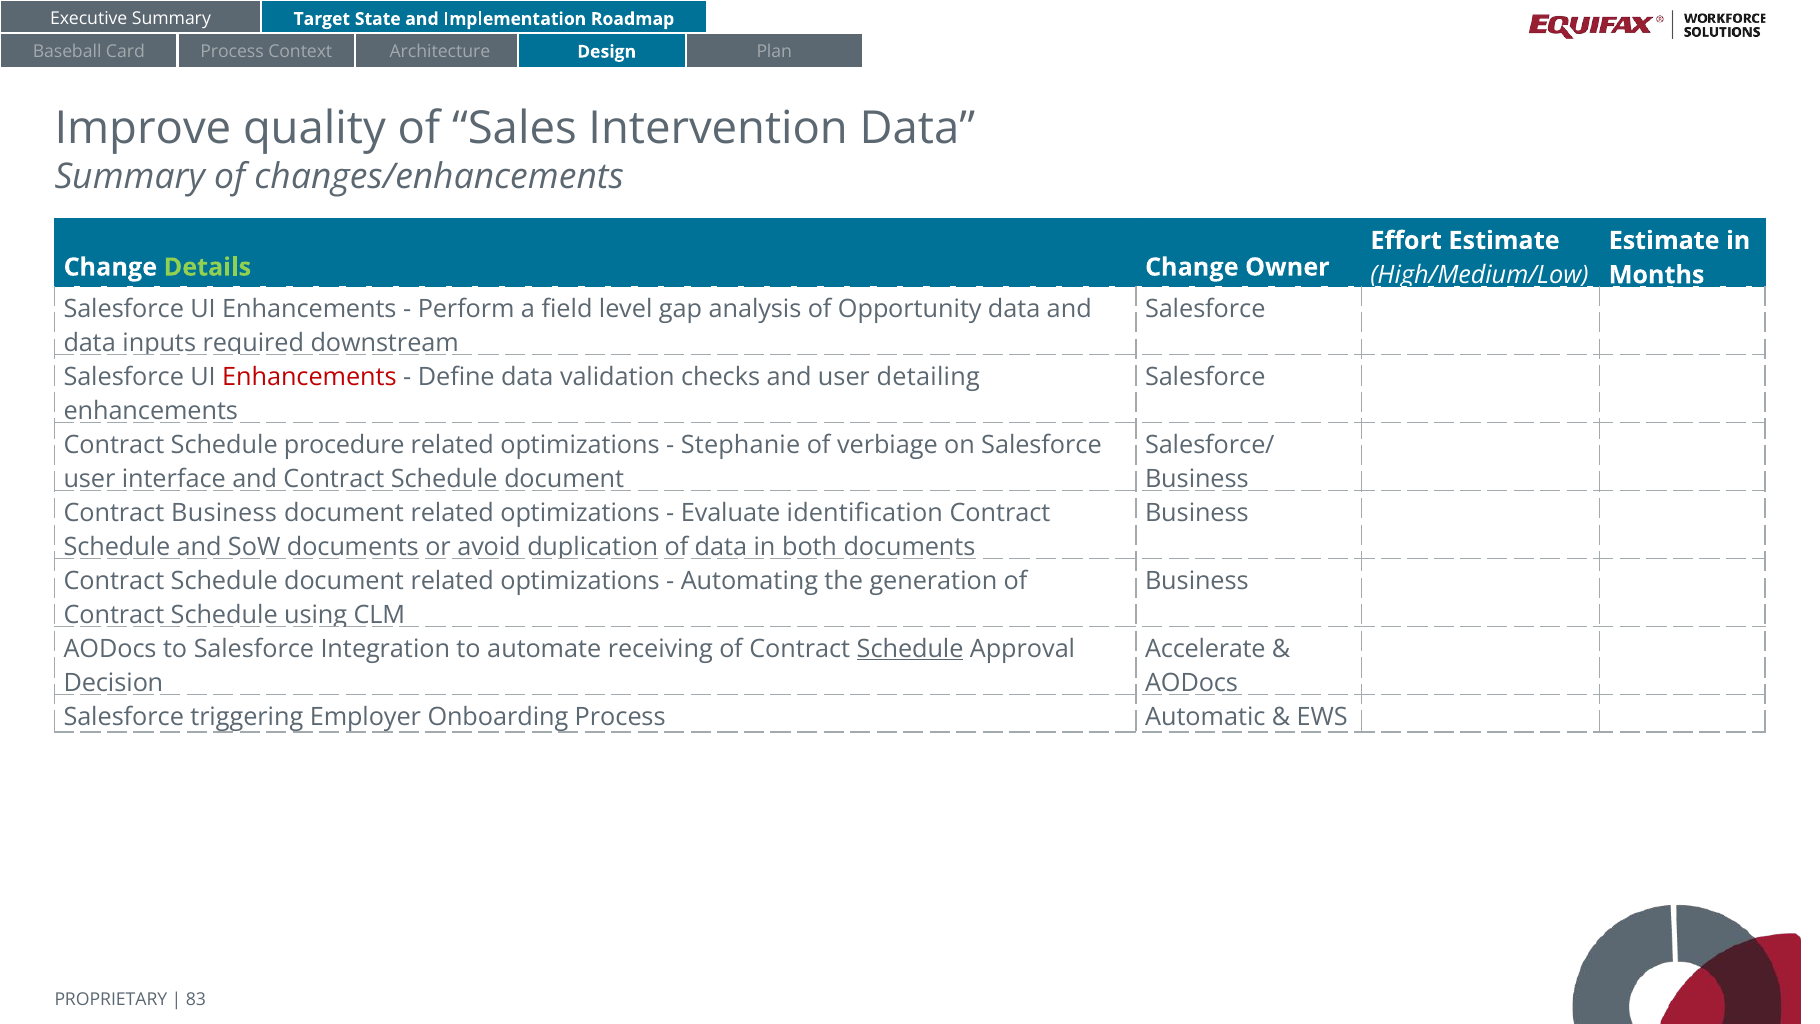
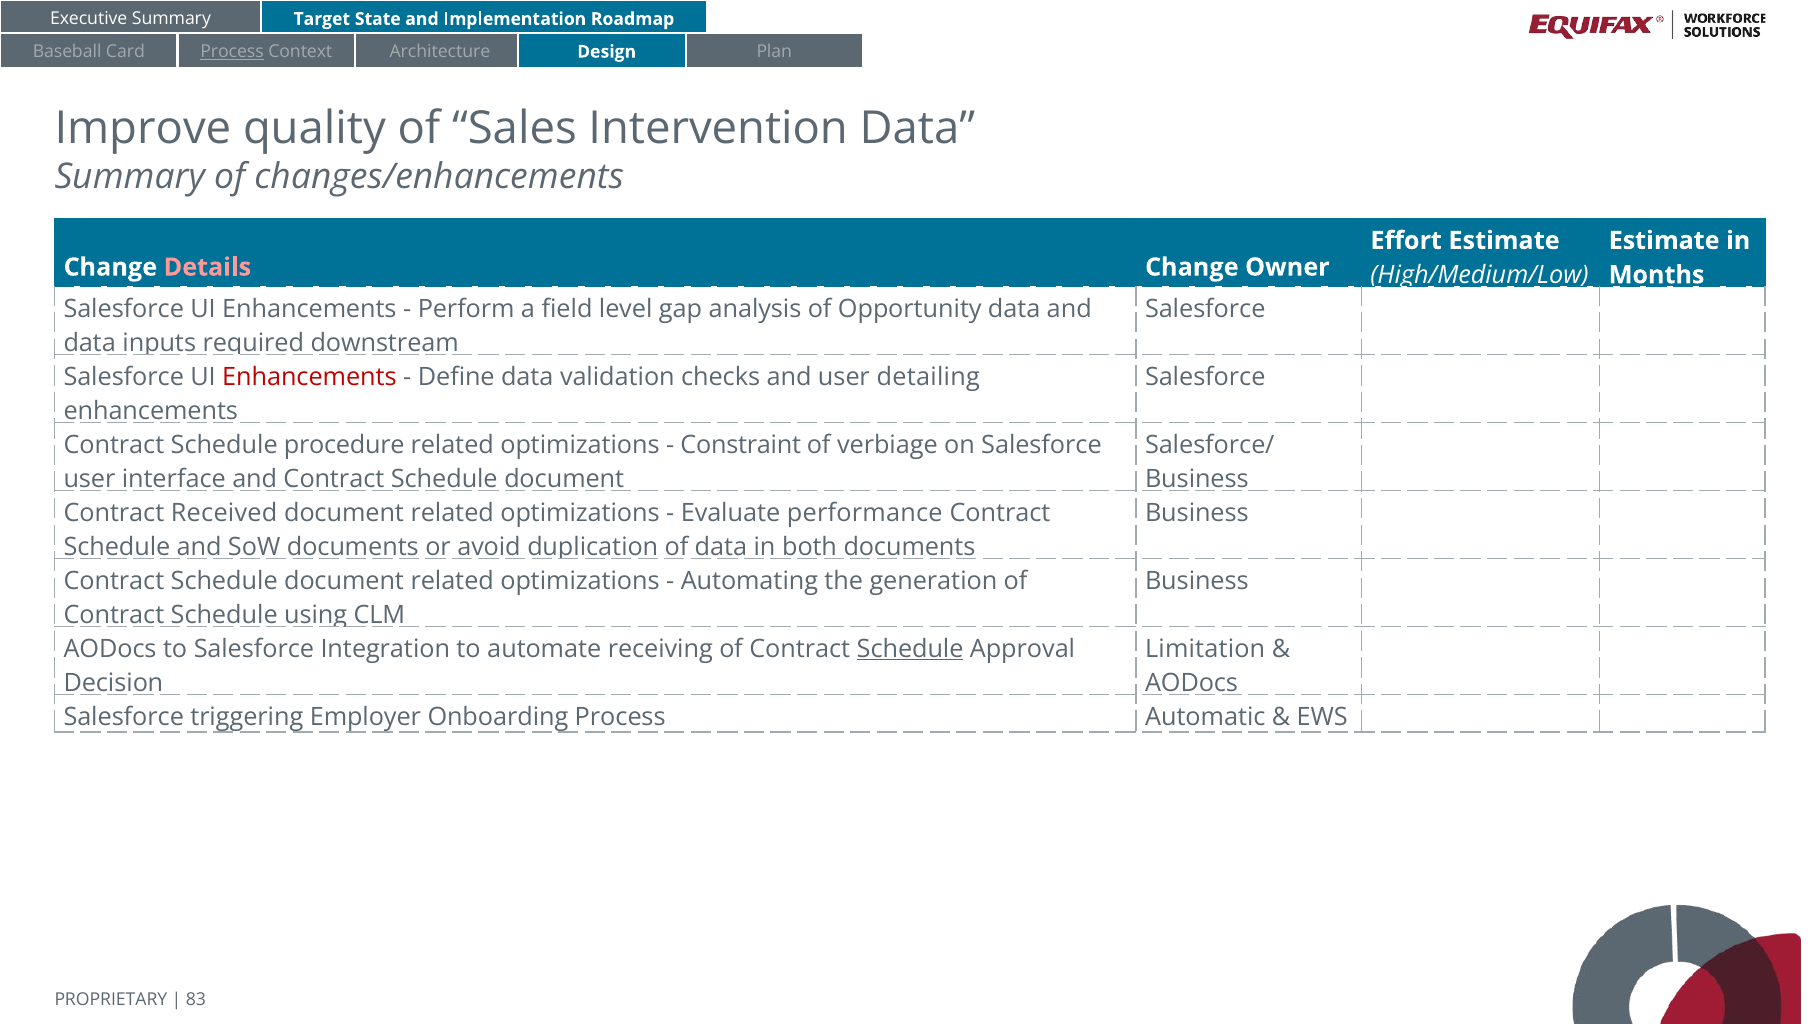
Process at (232, 52) underline: none -> present
Details colour: light green -> pink
Stephanie: Stephanie -> Constraint
Contract Business: Business -> Received
identification: identification -> performance
Accelerate: Accelerate -> Limitation
